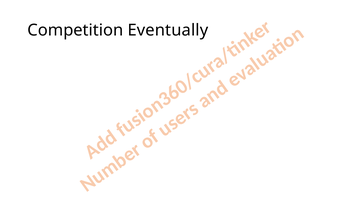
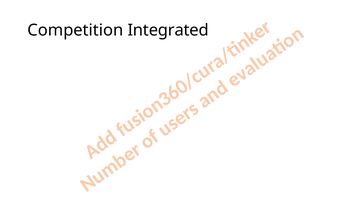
Eventually: Eventually -> Integrated
